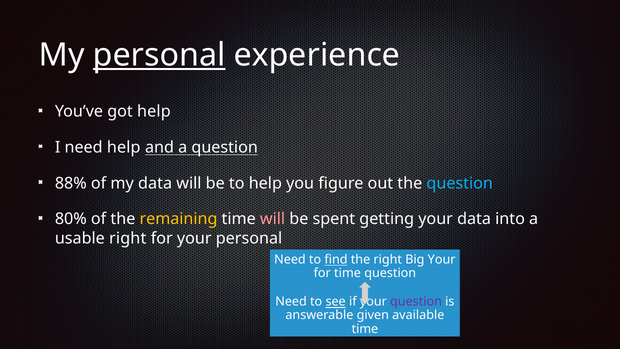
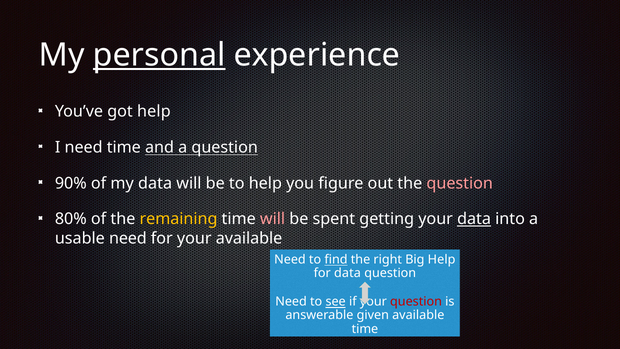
need help: help -> time
88%: 88% -> 90%
question at (460, 183) colour: light blue -> pink
data at (474, 219) underline: none -> present
usable right: right -> need
your personal: personal -> available
Big Your: Your -> Help
for time: time -> data
question at (416, 302) colour: purple -> red
